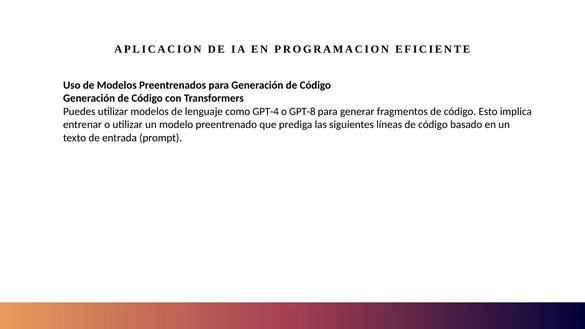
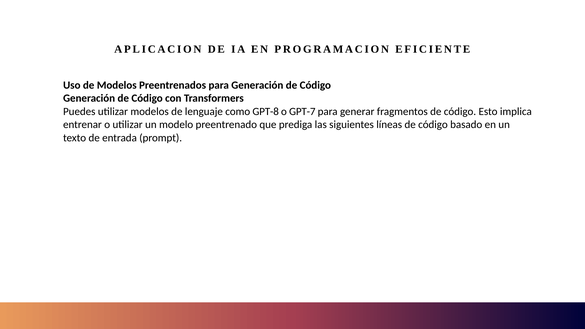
GPT-4: GPT-4 -> GPT-8
GPT-8: GPT-8 -> GPT-7
